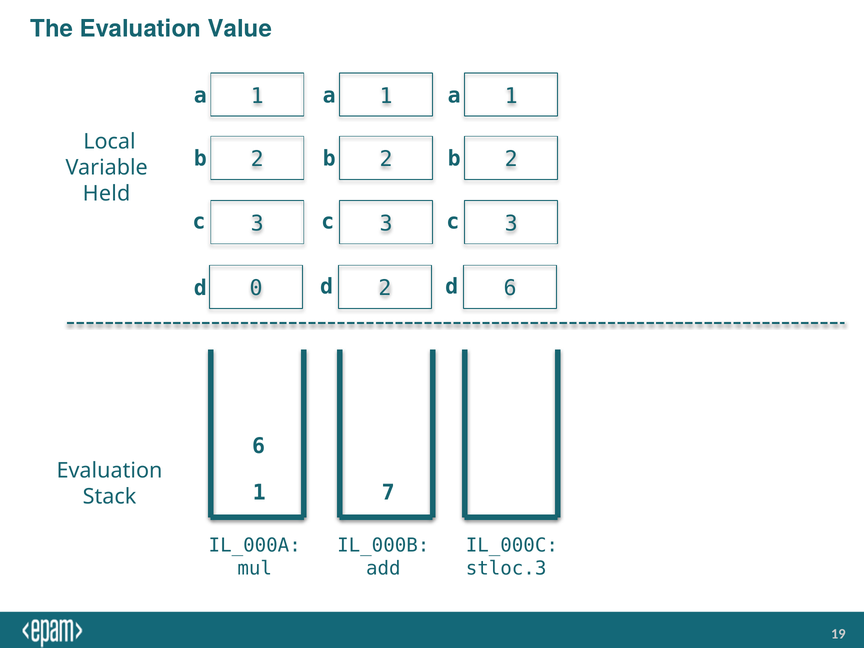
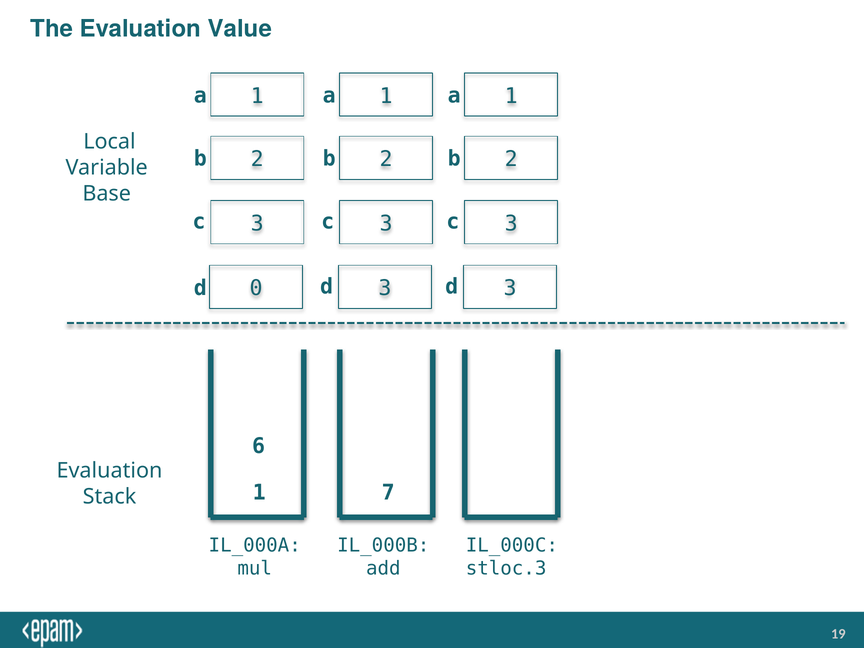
Held: Held -> Base
d 6: 6 -> 3
0 2: 2 -> 3
